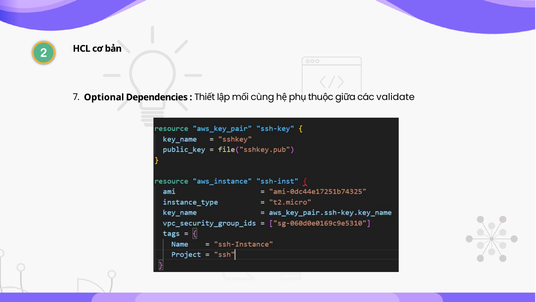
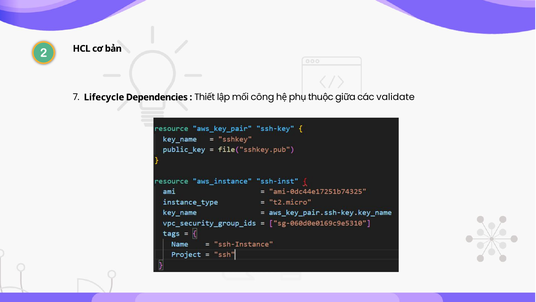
Optional: Optional -> Lifecycle
cùng: cùng -> công
